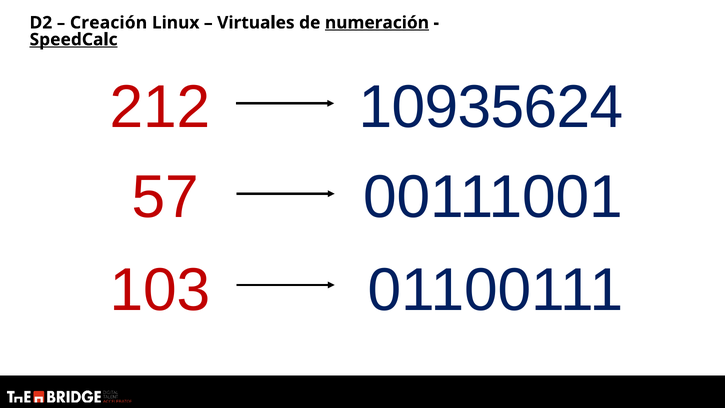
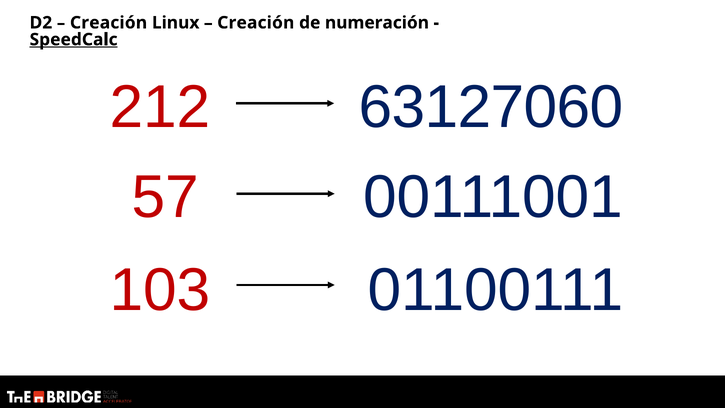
Virtuales at (256, 23): Virtuales -> Creación
numeración underline: present -> none
10935624: 10935624 -> 63127060
